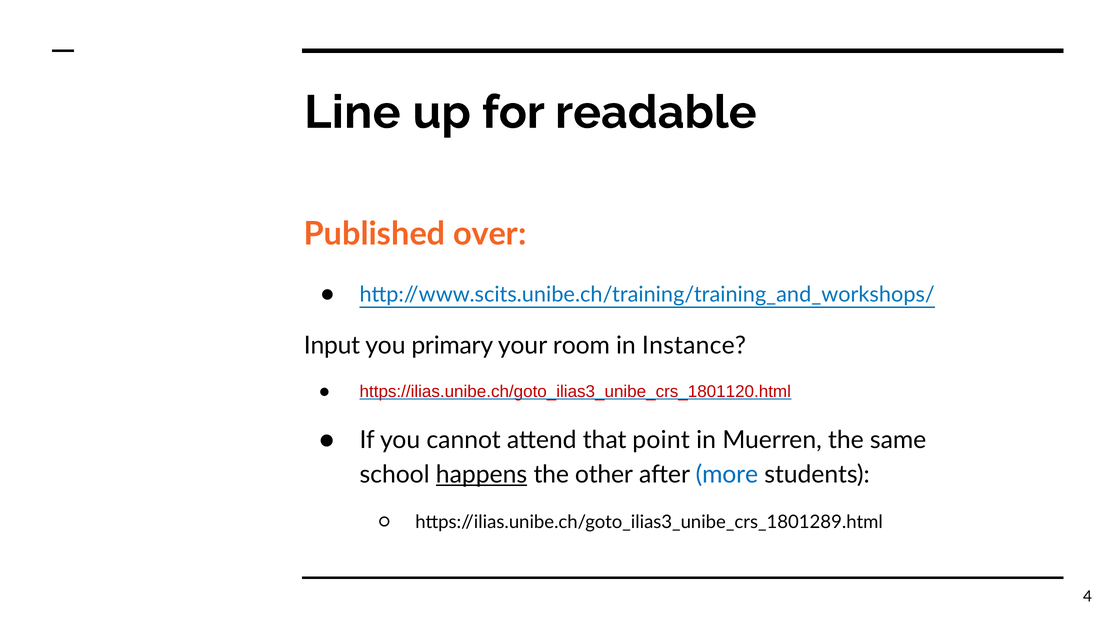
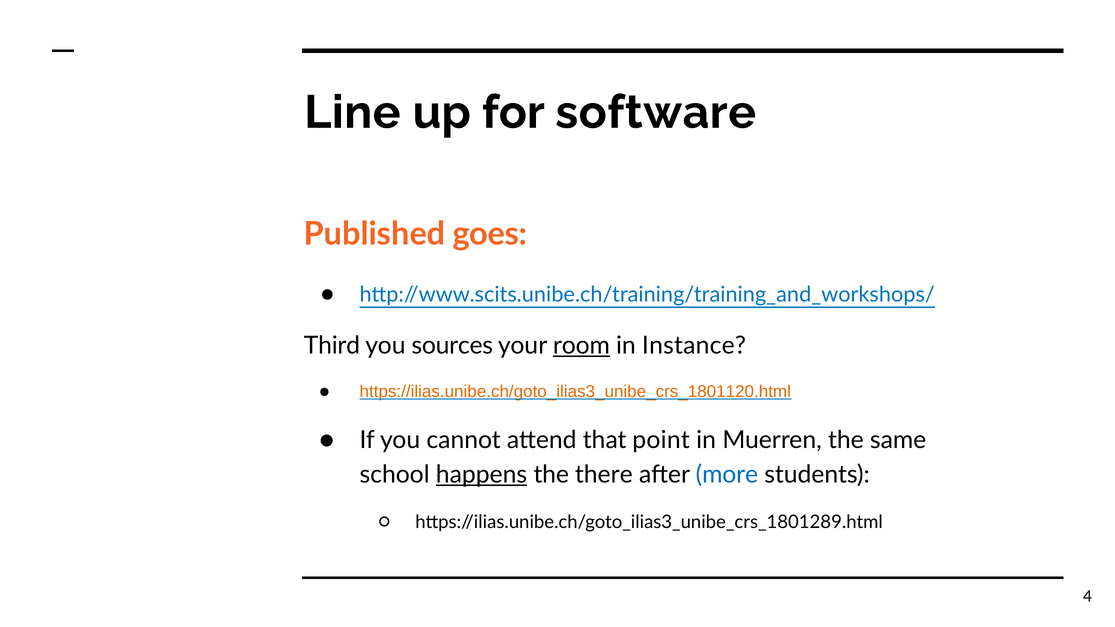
readable: readable -> software
over: over -> goes
Input: Input -> Third
primary: primary -> sources
room underline: none -> present
https://ilias.unibe.ch/goto_ilias3_unibe_crs_1801120.html colour: red -> orange
other: other -> there
